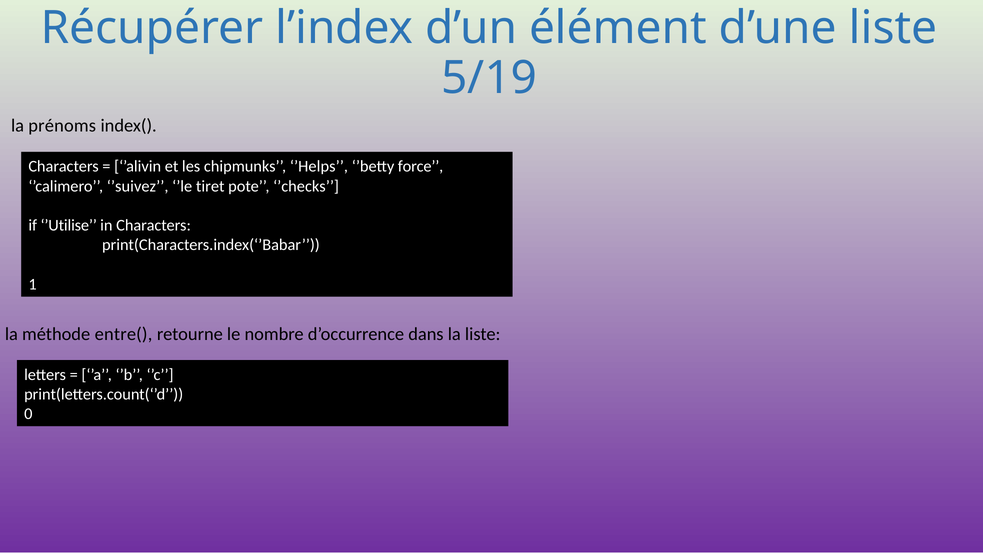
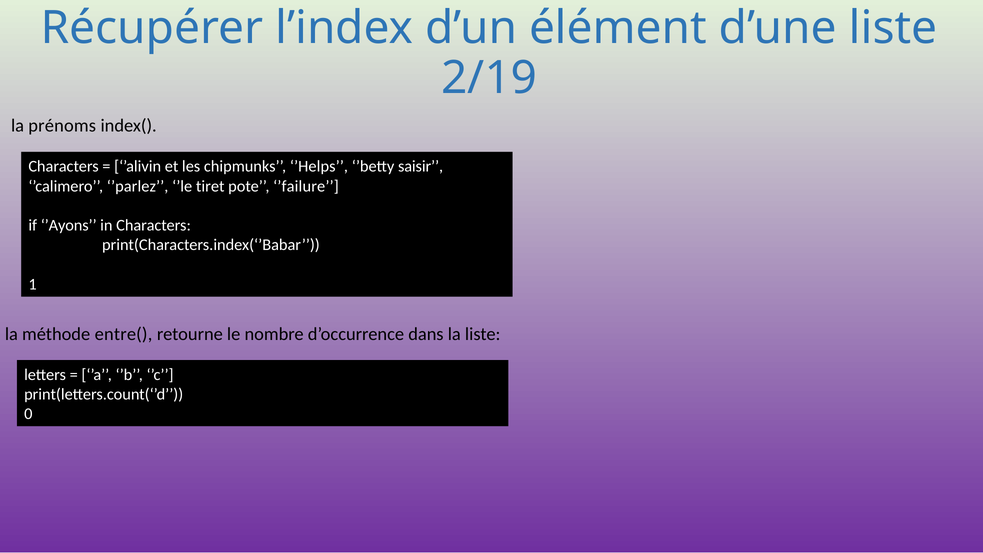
5/19: 5/19 -> 2/19
force: force -> saisir
’suivez: ’suivez -> ’parlez
’checks: ’checks -> ’failure
’Utilise: ’Utilise -> ’Ayons
